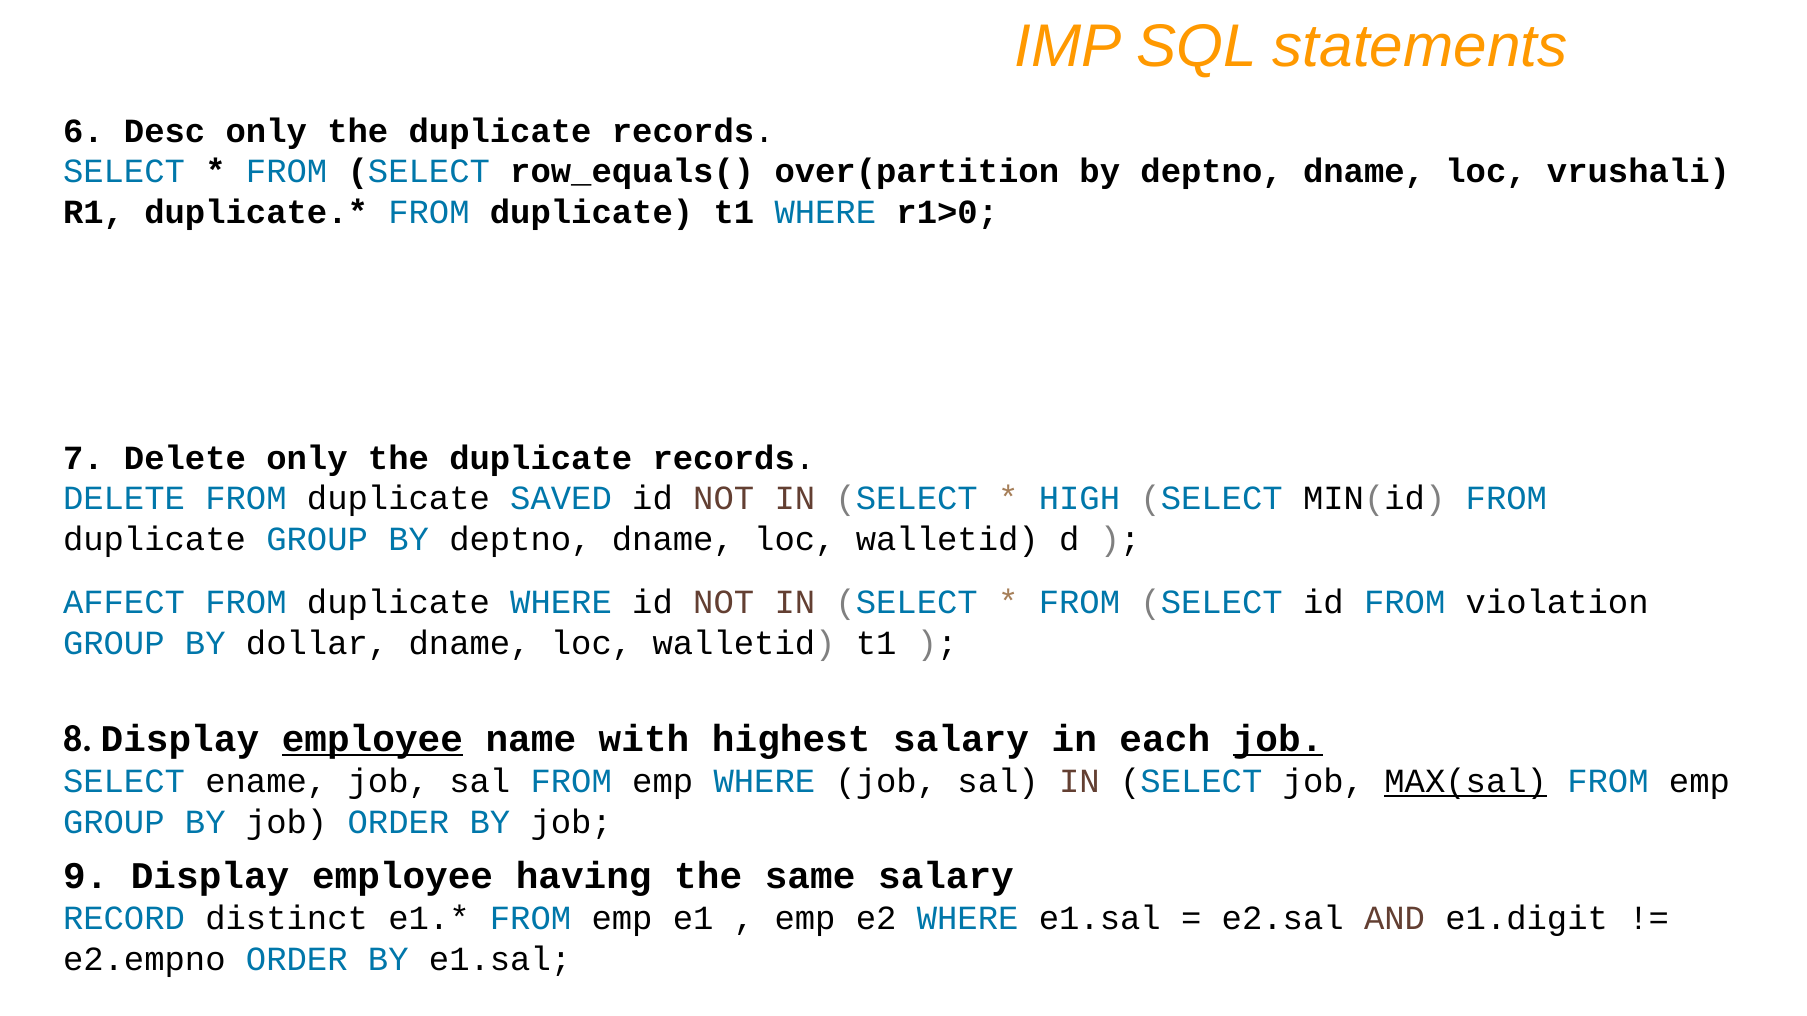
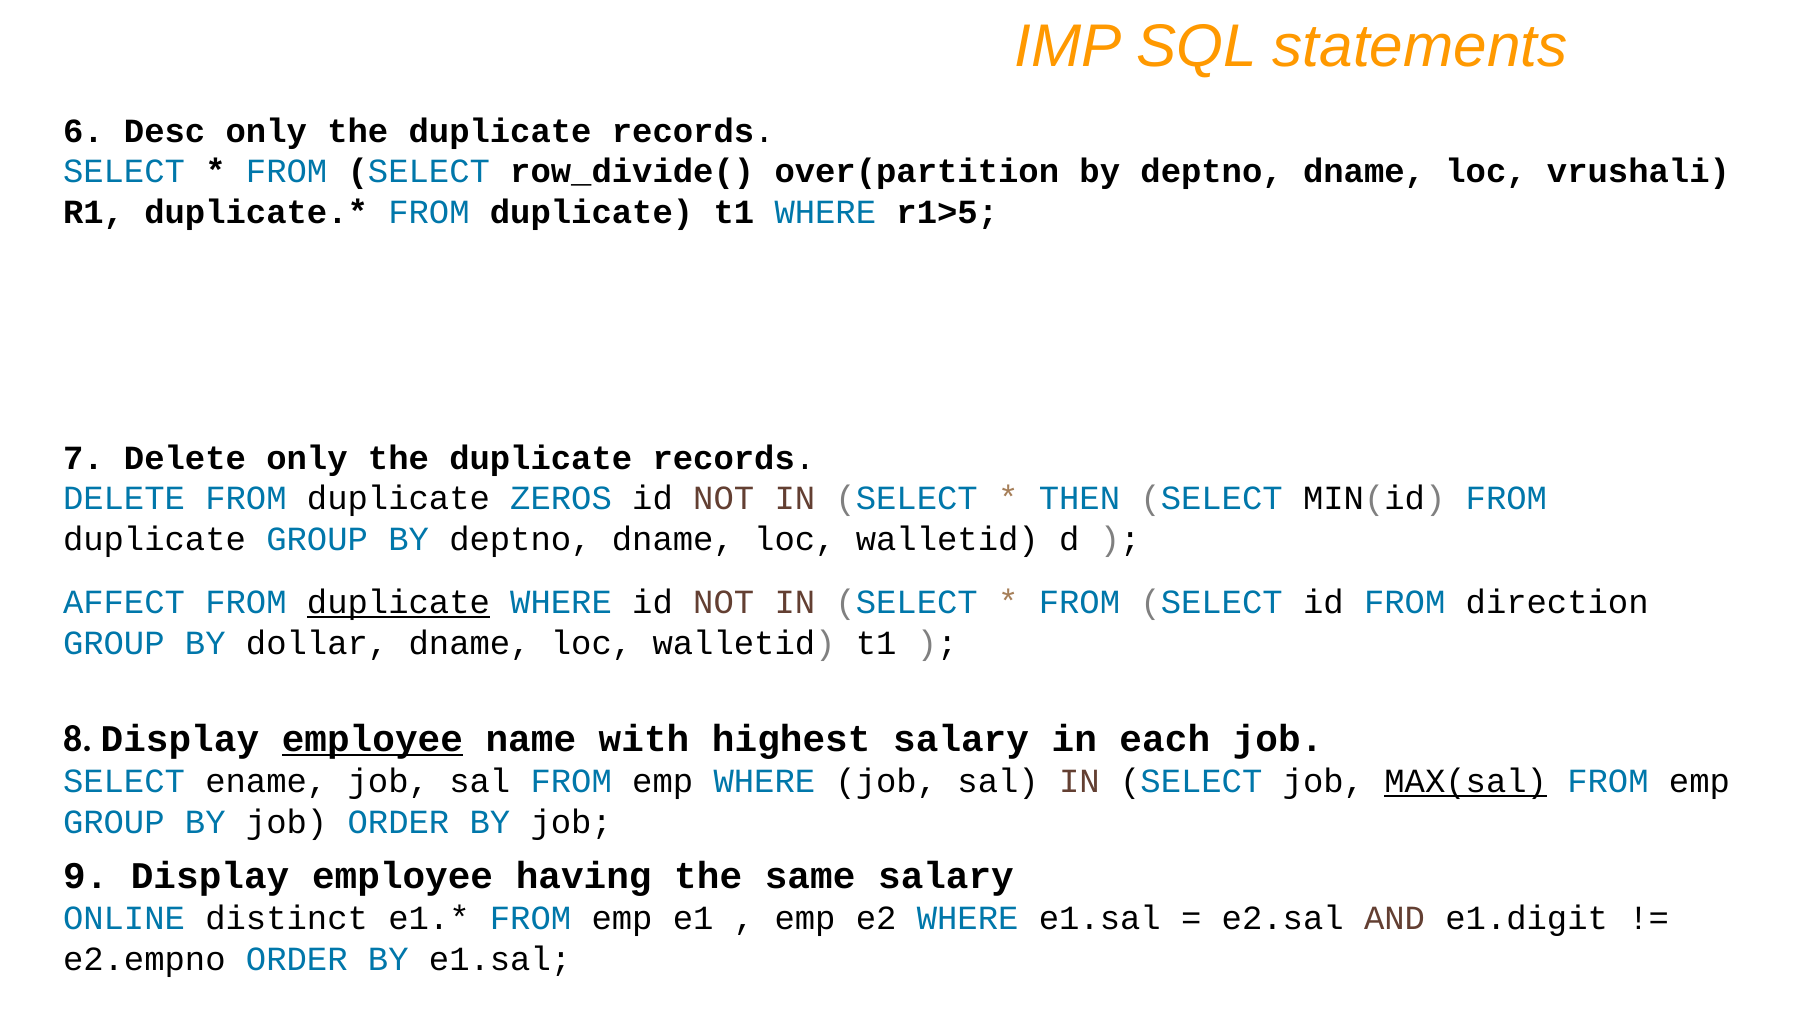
row_equals(: row_equals( -> row_divide(
r1>0: r1>0 -> r1>5
SAVED: SAVED -> ZEROS
HIGH: HIGH -> THEN
duplicate at (398, 603) underline: none -> present
violation: violation -> direction
job at (1278, 739) underline: present -> none
RECORD: RECORD -> ONLINE
